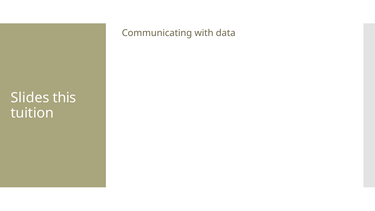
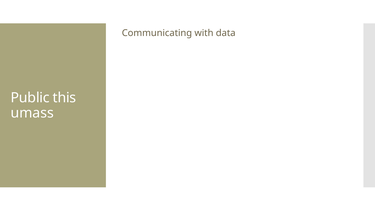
Slides: Slides -> Public
tuition: tuition -> umass
